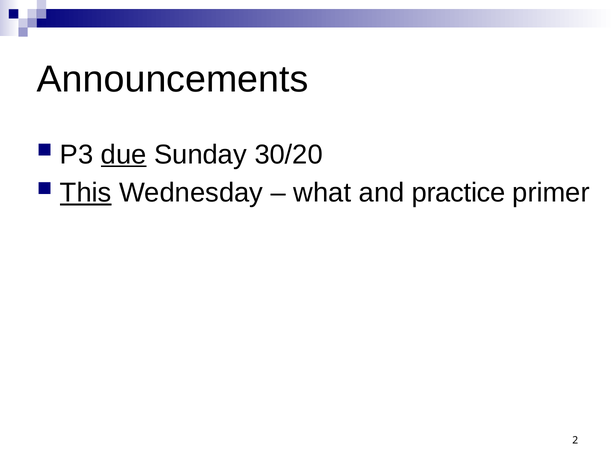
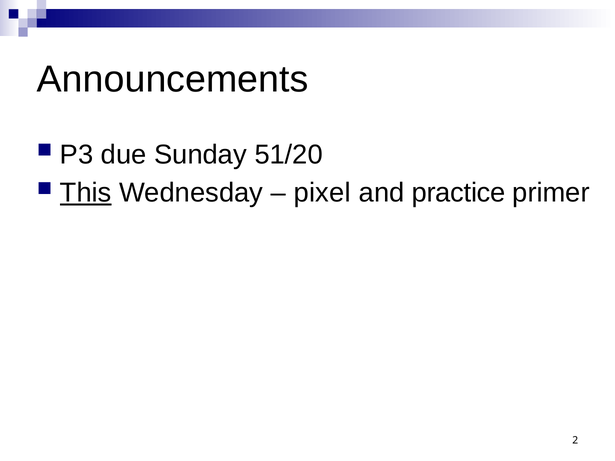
due underline: present -> none
30/20: 30/20 -> 51/20
what: what -> pixel
